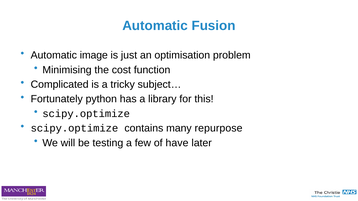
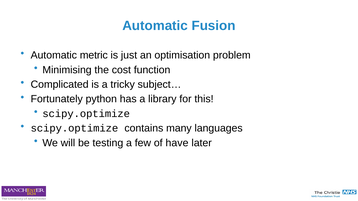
image: image -> metric
repurpose: repurpose -> languages
